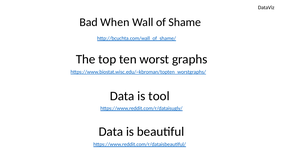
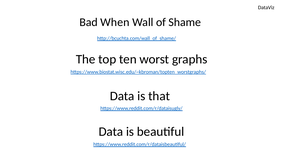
tool: tool -> that
